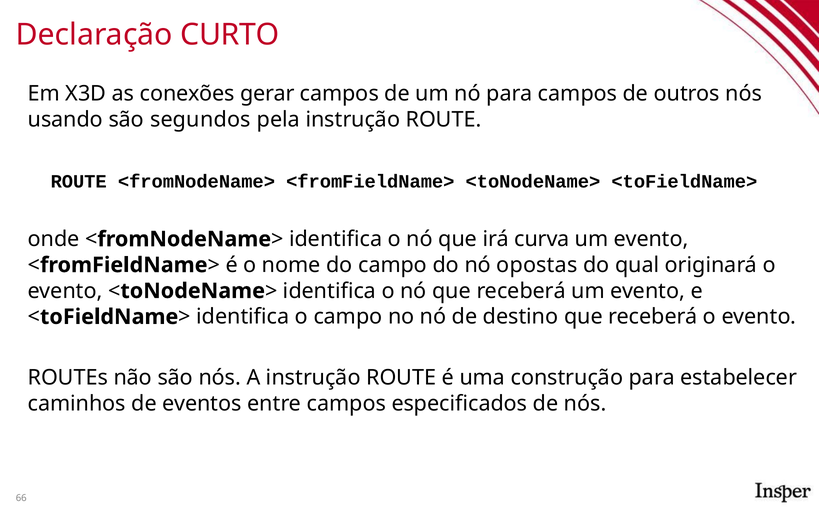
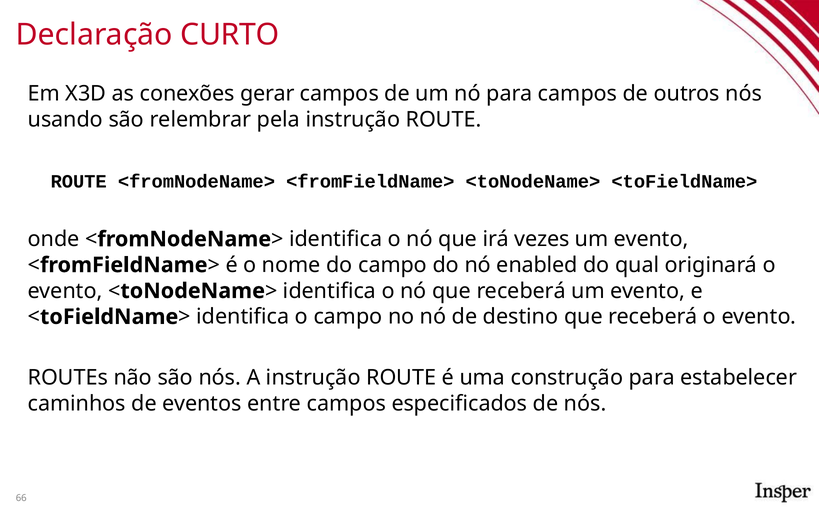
segundos: segundos -> relembrar
curva: curva -> vezes
opostas: opostas -> enabled
